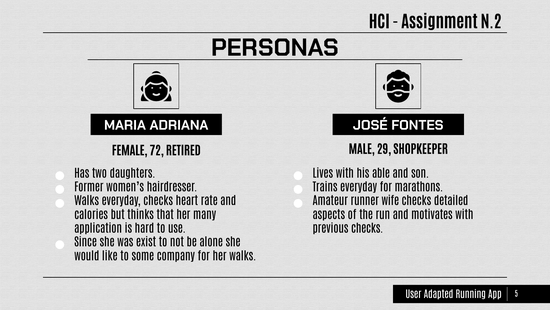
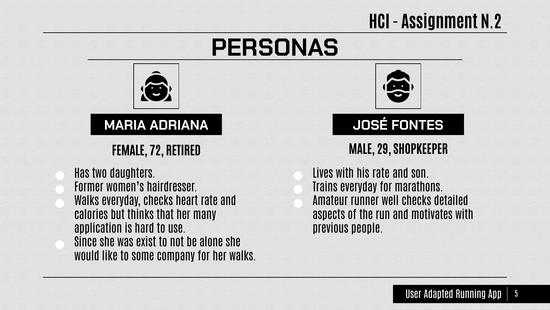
his able: able -> rate
wife: wife -> well
previous checks: checks -> people
